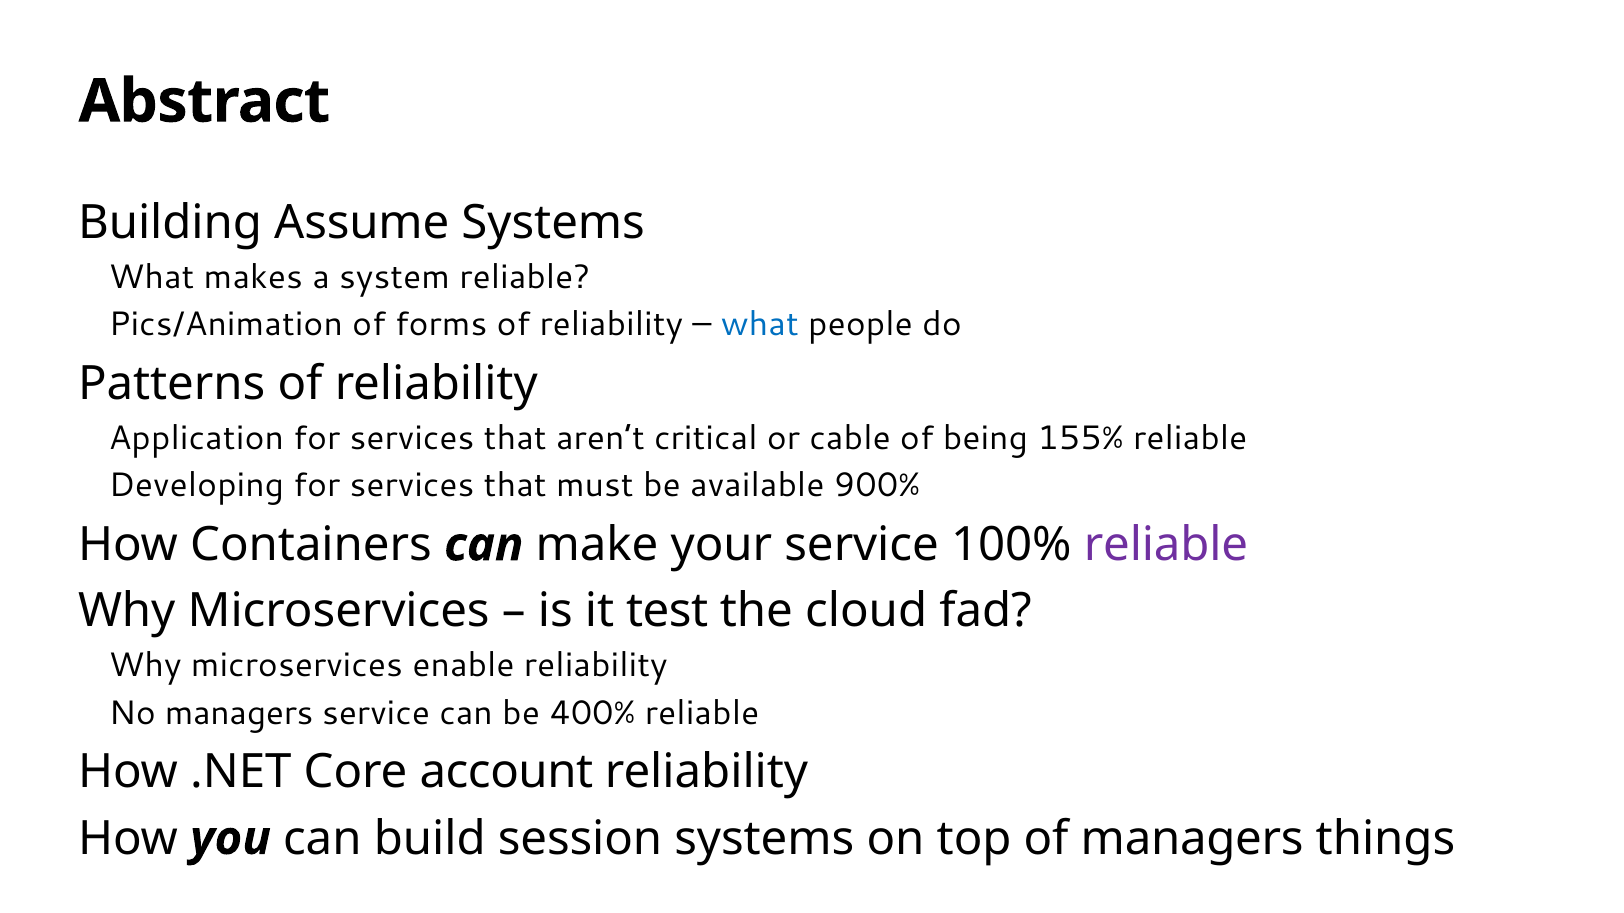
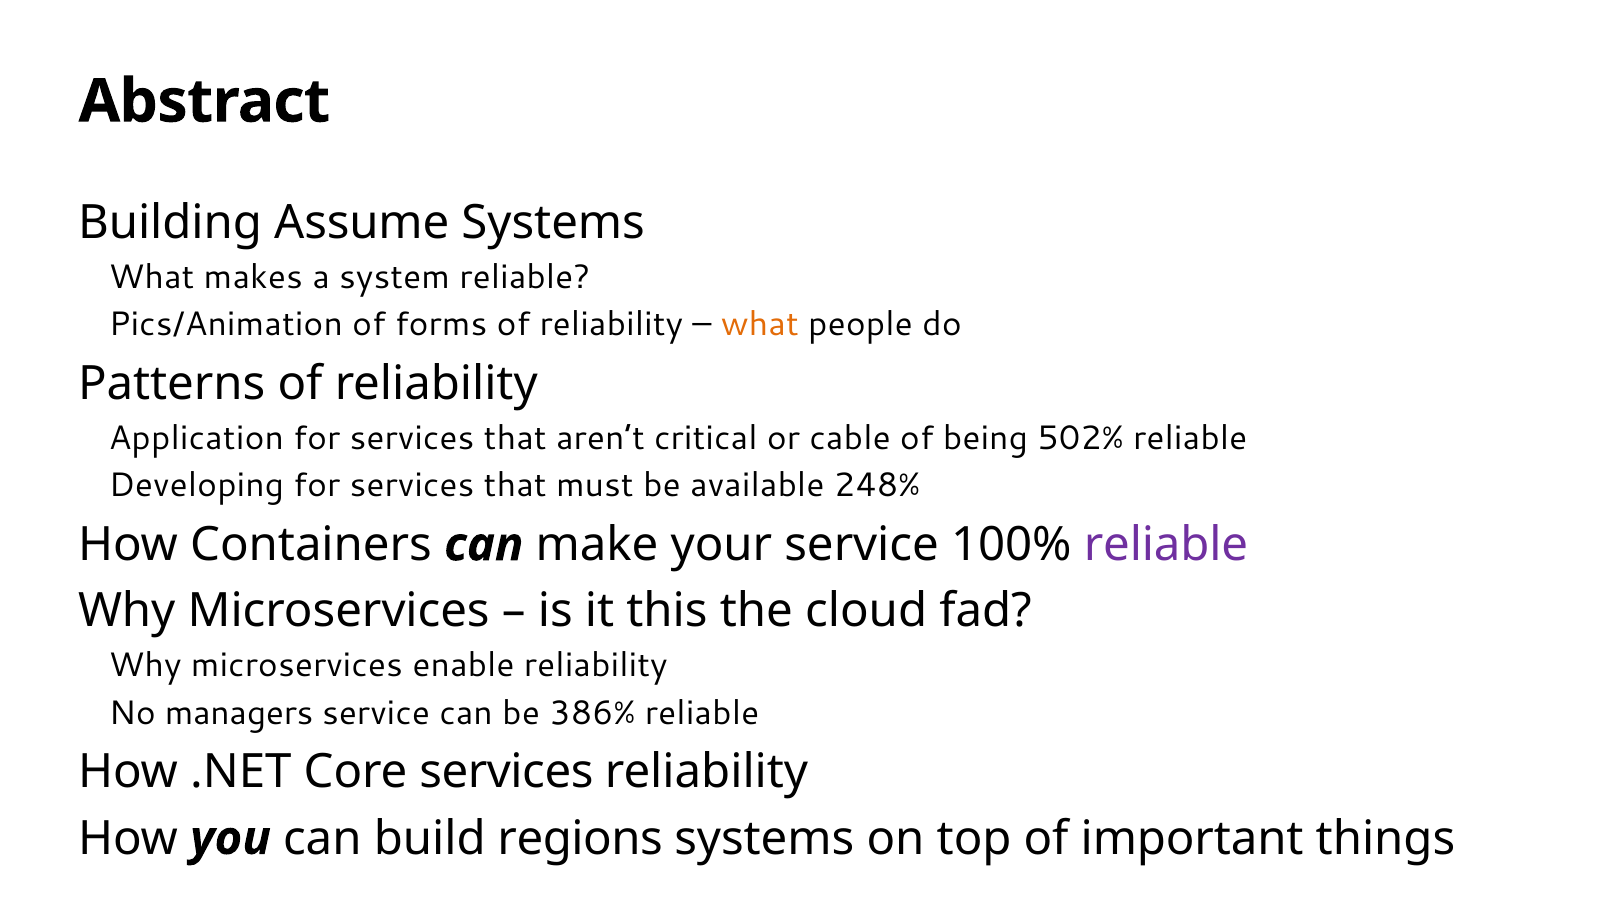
what at (760, 325) colour: blue -> orange
155%: 155% -> 502%
900%: 900% -> 248%
test: test -> this
400%: 400% -> 386%
Core account: account -> services
session: session -> regions
of managers: managers -> important
